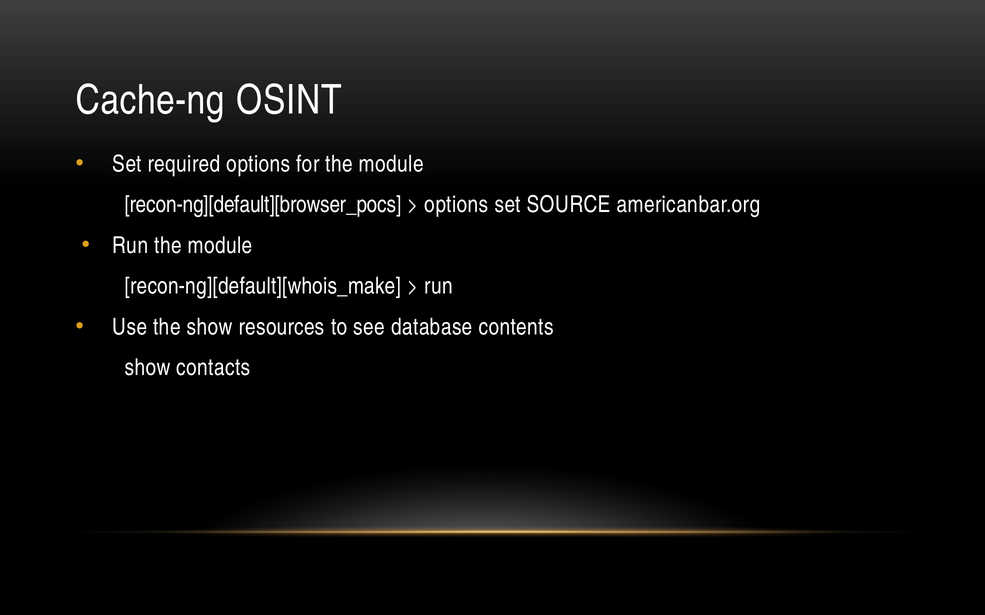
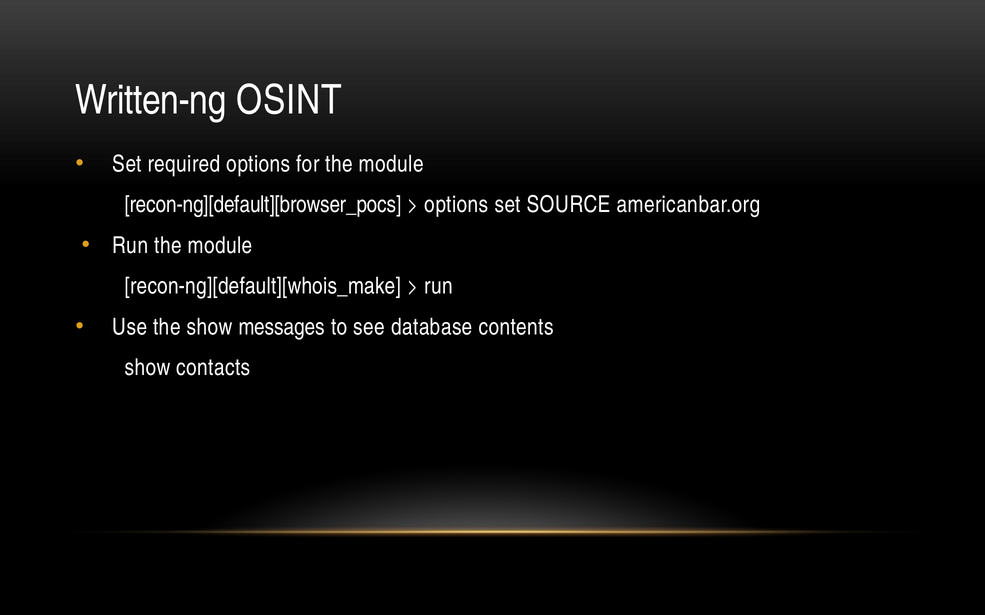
Cache-ng: Cache-ng -> Written-ng
resources: resources -> messages
